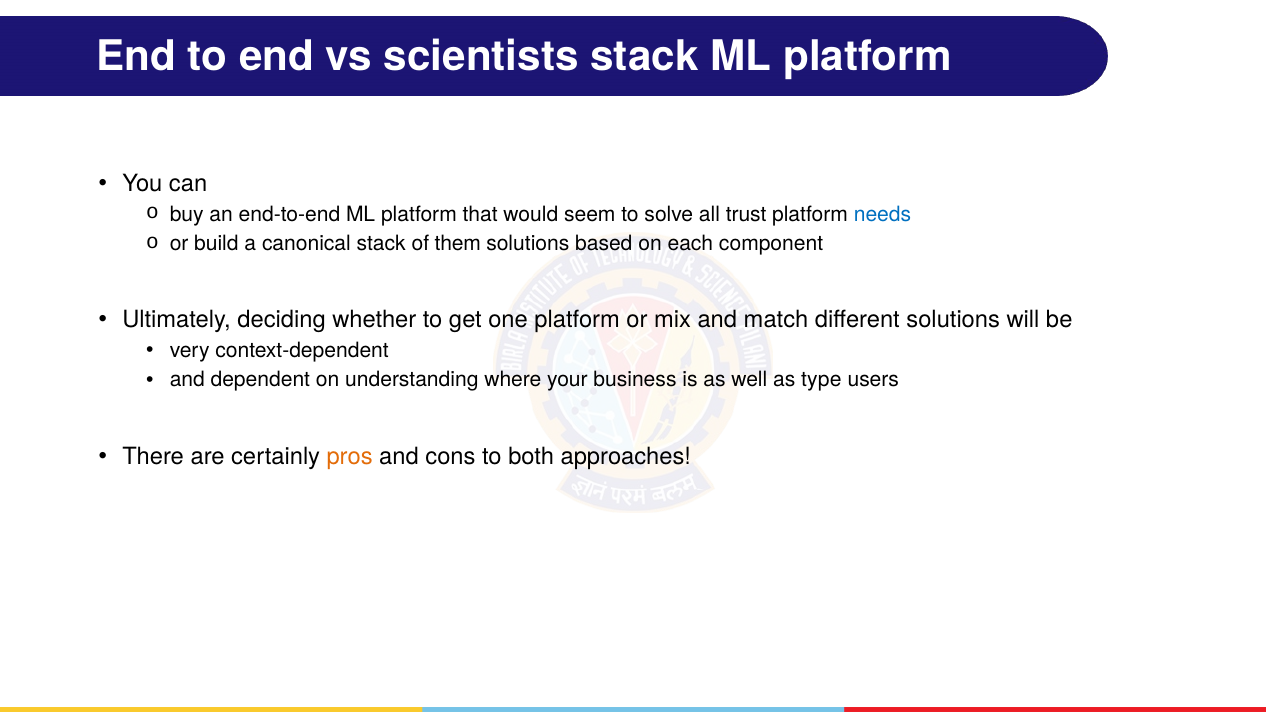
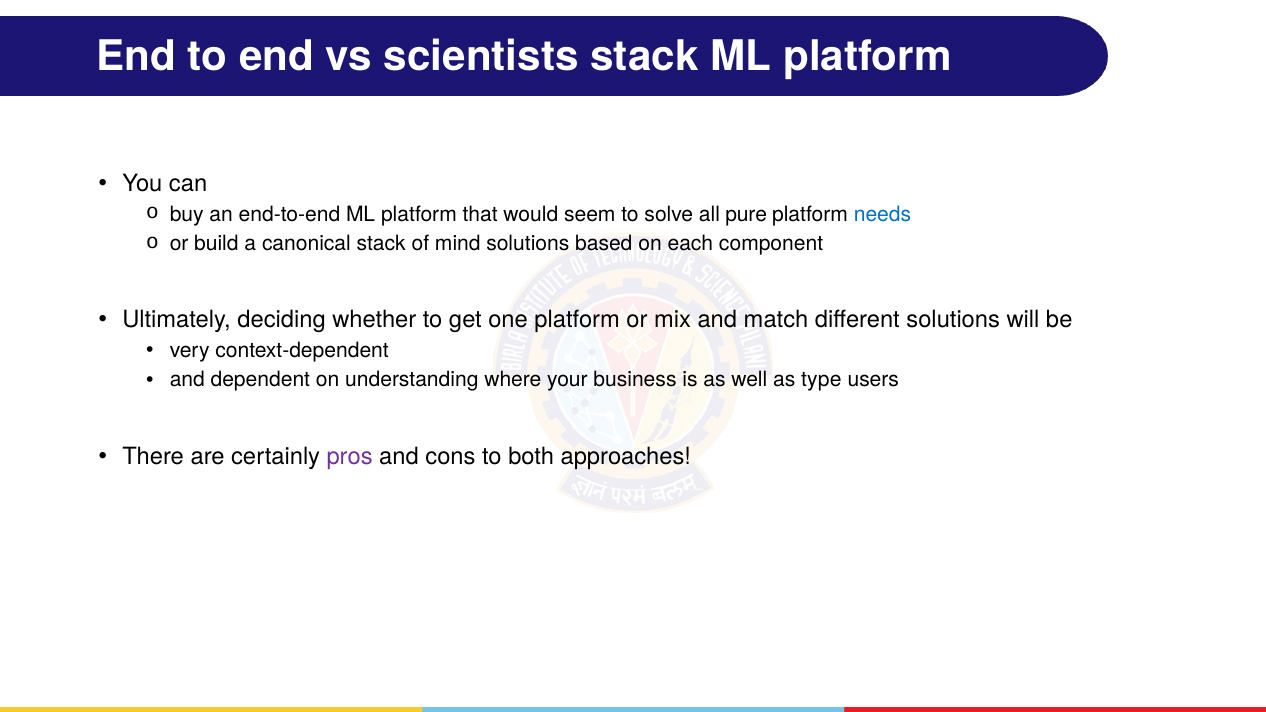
trust: trust -> pure
them: them -> mind
pros colour: orange -> purple
